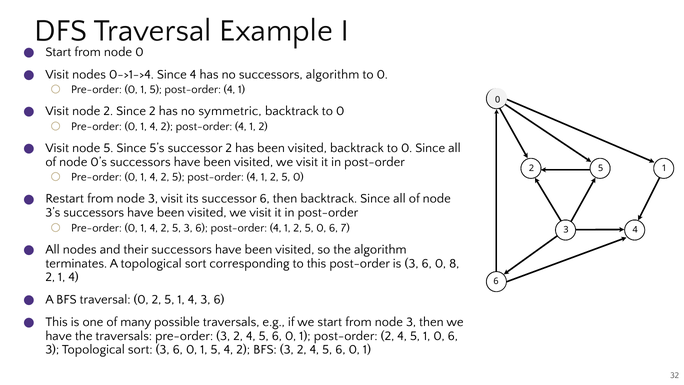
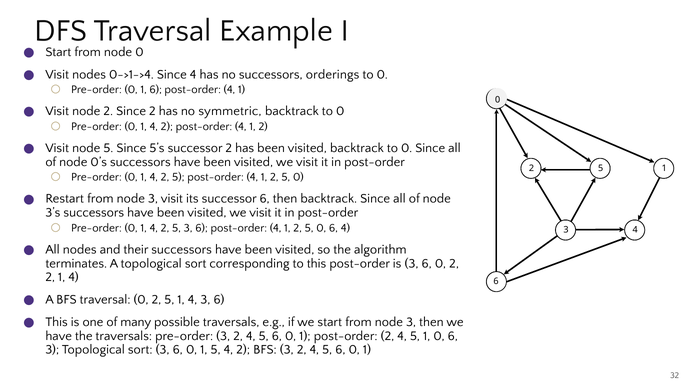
successors algorithm: algorithm -> orderings
Pre-order 0 1 5: 5 -> 6
6 7: 7 -> 4
6 0 8: 8 -> 2
